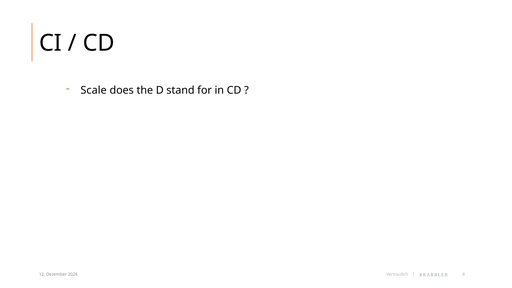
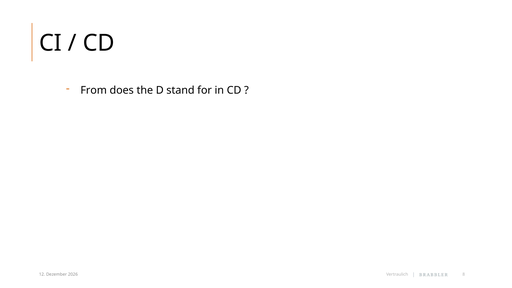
Scale: Scale -> From
